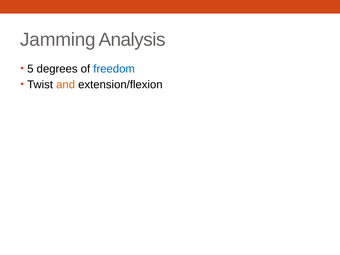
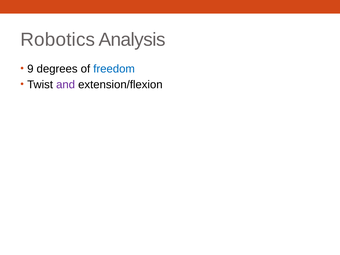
Jamming: Jamming -> Robotics
5: 5 -> 9
and colour: orange -> purple
